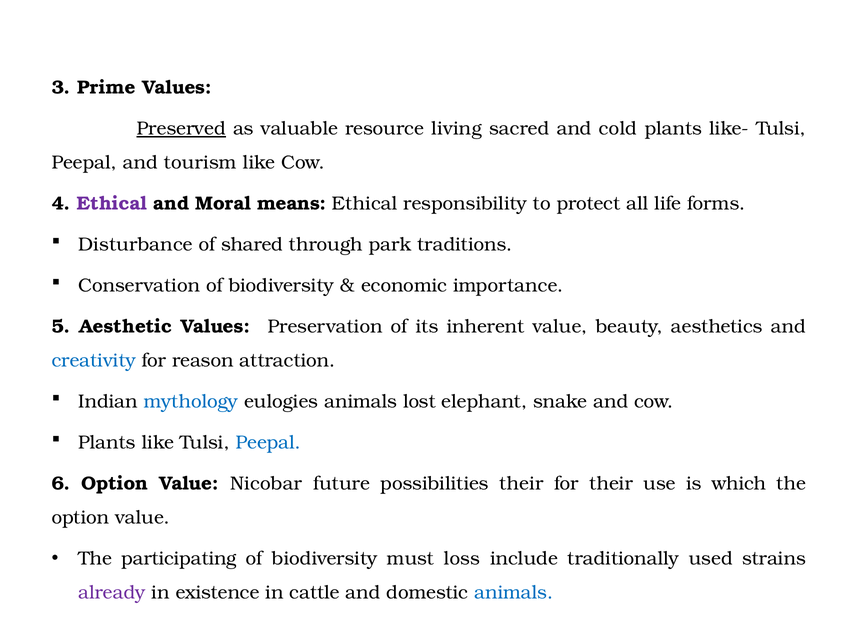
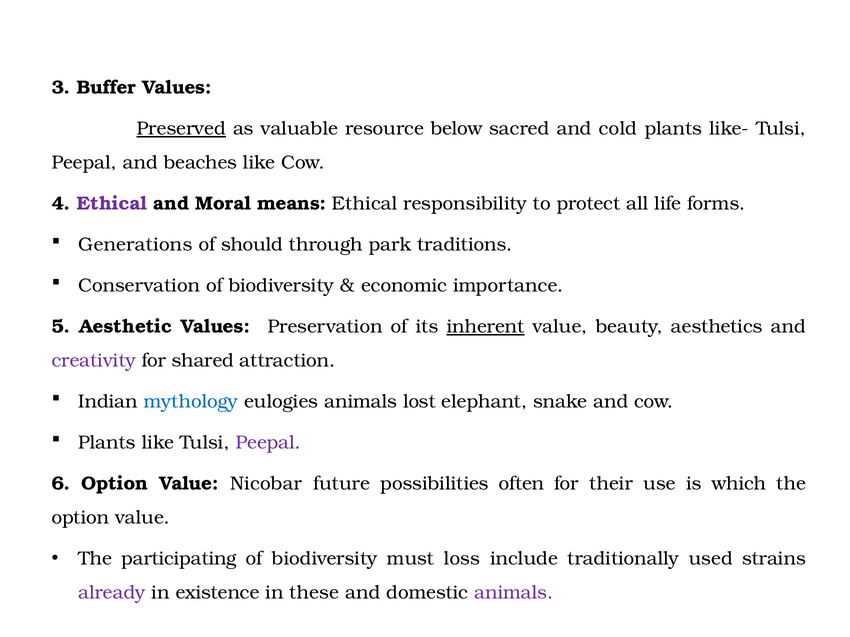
Prime: Prime -> Buffer
living: living -> below
tourism: tourism -> beaches
Disturbance: Disturbance -> Generations
shared: shared -> should
inherent underline: none -> present
creativity colour: blue -> purple
reason: reason -> shared
Peepal at (268, 443) colour: blue -> purple
possibilities their: their -> often
cattle: cattle -> these
animals at (514, 593) colour: blue -> purple
